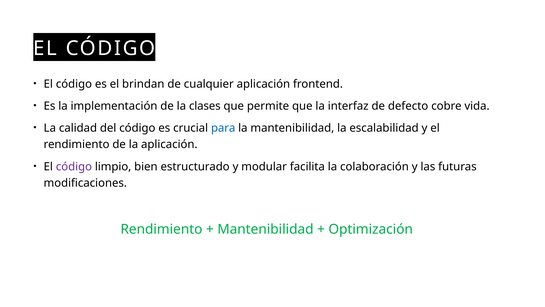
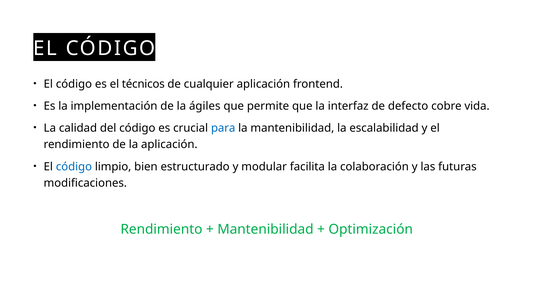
brindan: brindan -> técnicos
clases: clases -> ágiles
código at (74, 166) colour: purple -> blue
